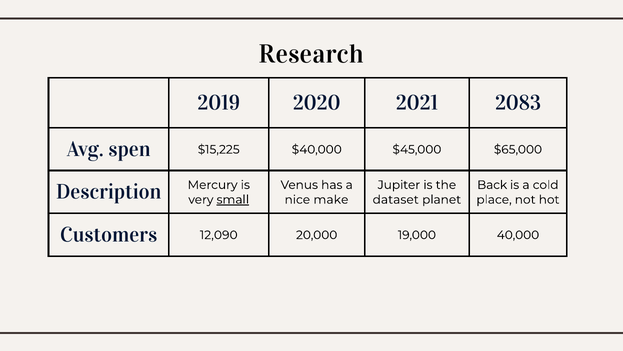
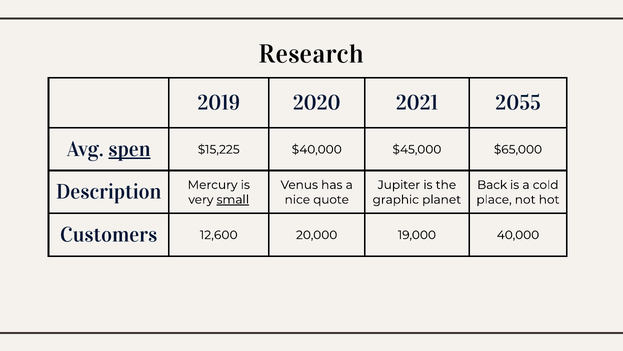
2083: 2083 -> 2055
spen underline: none -> present
make: make -> quote
dataset: dataset -> graphic
12,090: 12,090 -> 12,600
